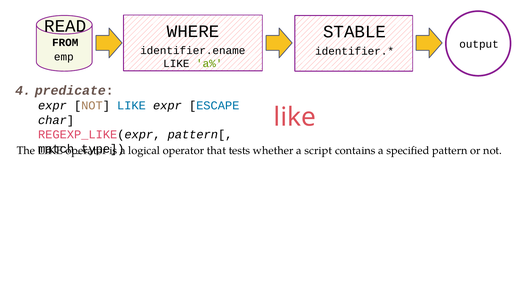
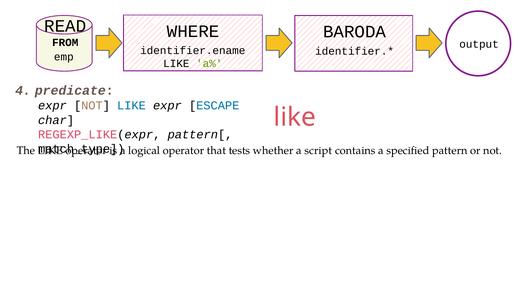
STABLE: STABLE -> BARODA
